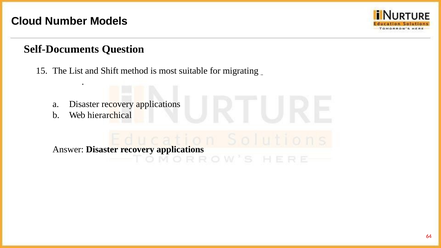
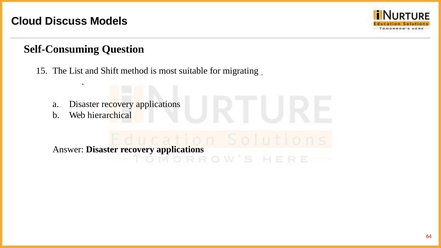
Number: Number -> Discuss
Self-Documents: Self-Documents -> Self-Consuming
